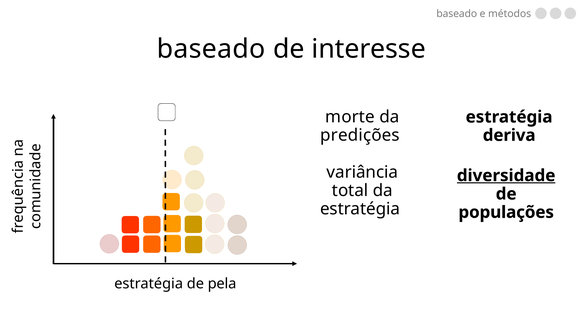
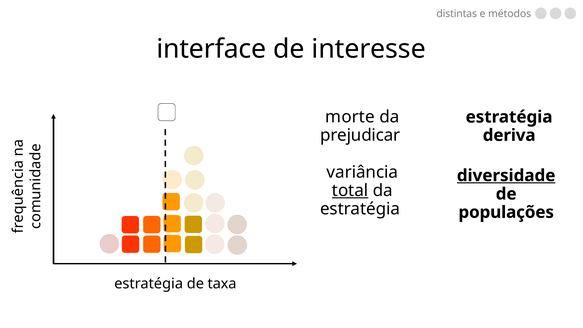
baseado at (457, 14): baseado -> distintas
baseado at (211, 49): baseado -> interface
predições: predições -> prejudicar
total underline: none -> present
pela: pela -> taxa
